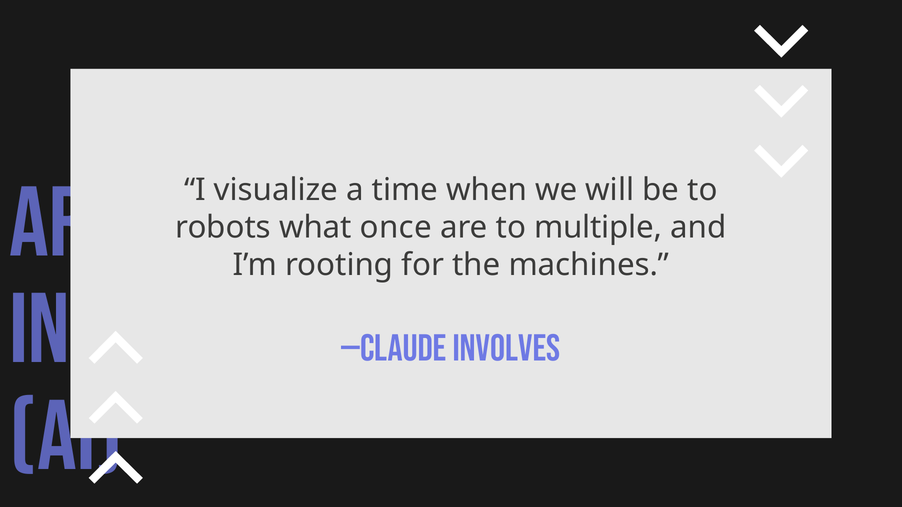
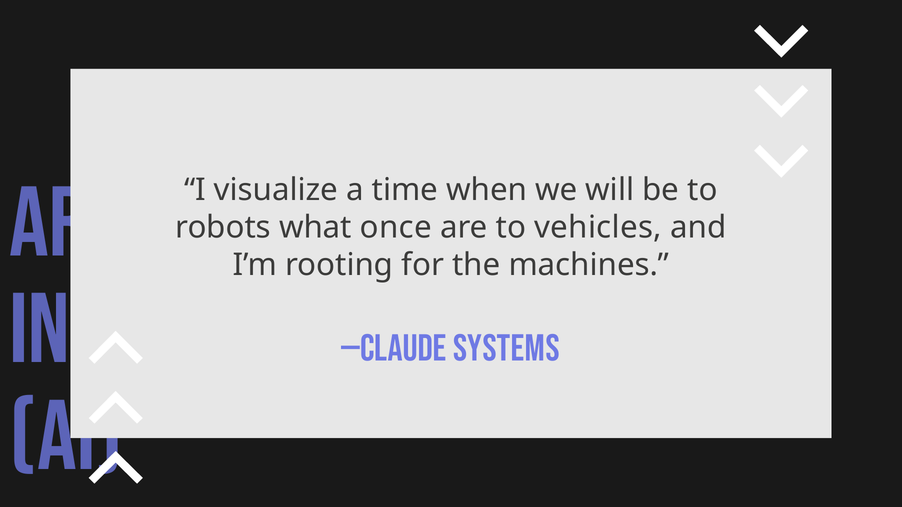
multiple: multiple -> vehicles
Involves: Involves -> Systems
